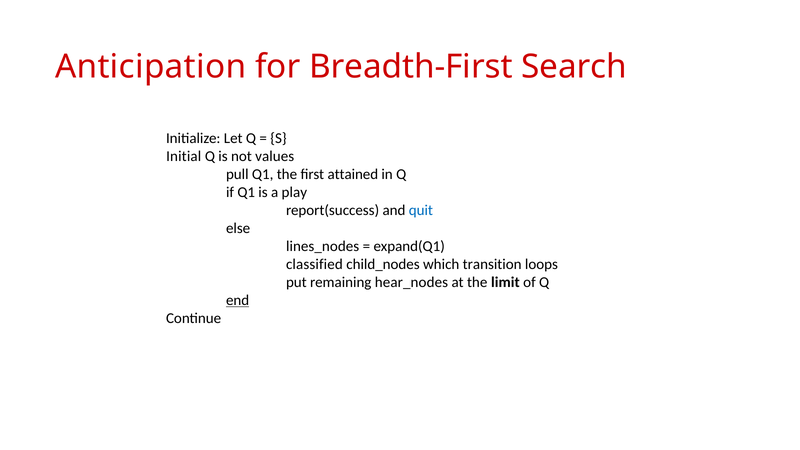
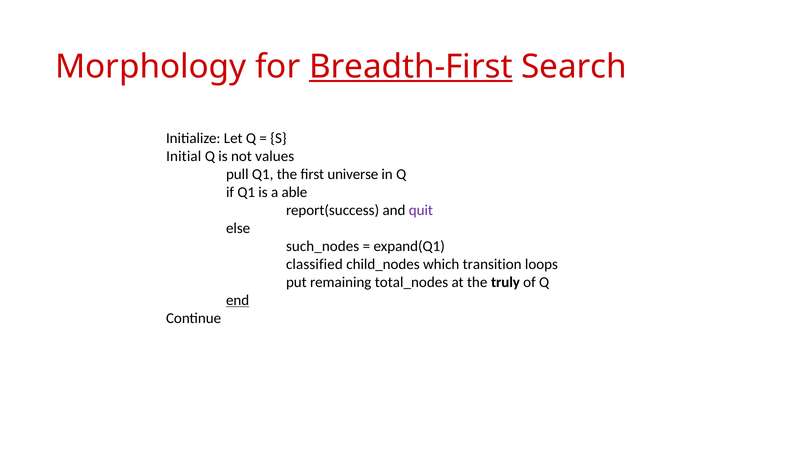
Anticipation: Anticipation -> Morphology
Breadth-First underline: none -> present
attained: attained -> universe
play: play -> able
quit colour: blue -> purple
lines_nodes: lines_nodes -> such_nodes
hear_nodes: hear_nodes -> total_nodes
limit: limit -> truly
